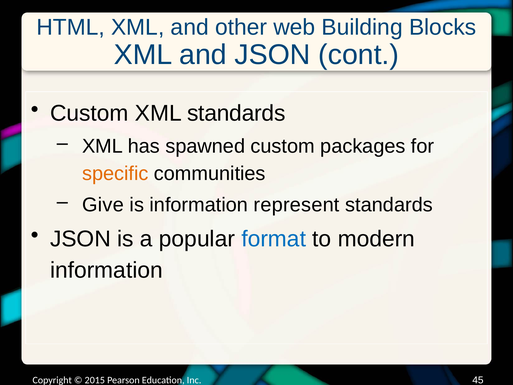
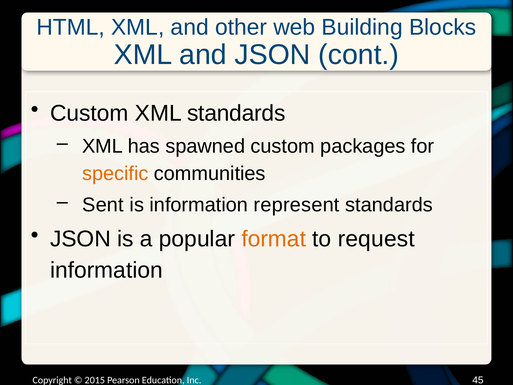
Give: Give -> Sent
format colour: blue -> orange
modern: modern -> request
